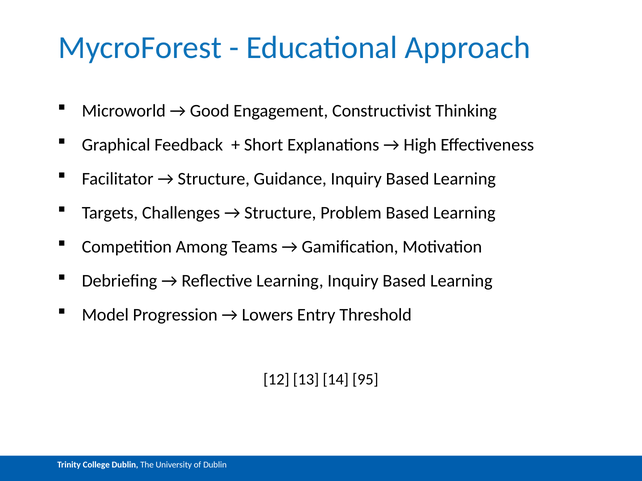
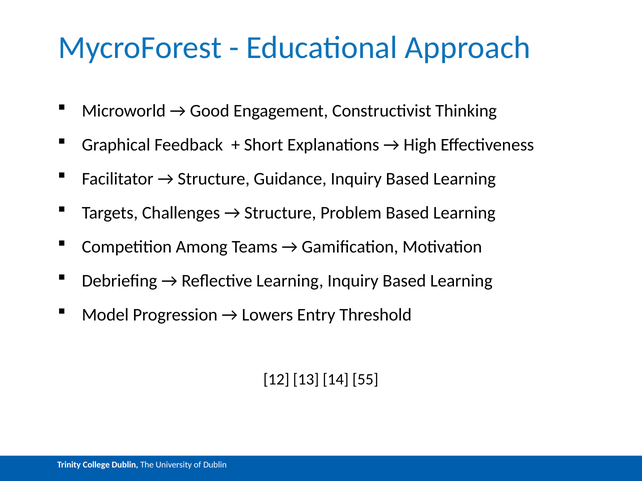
95: 95 -> 55
